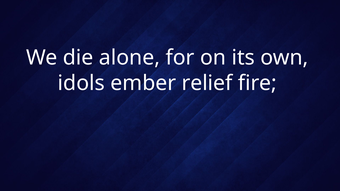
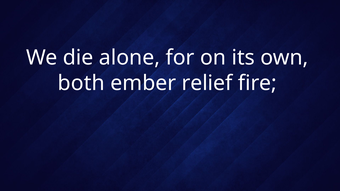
idols: idols -> both
